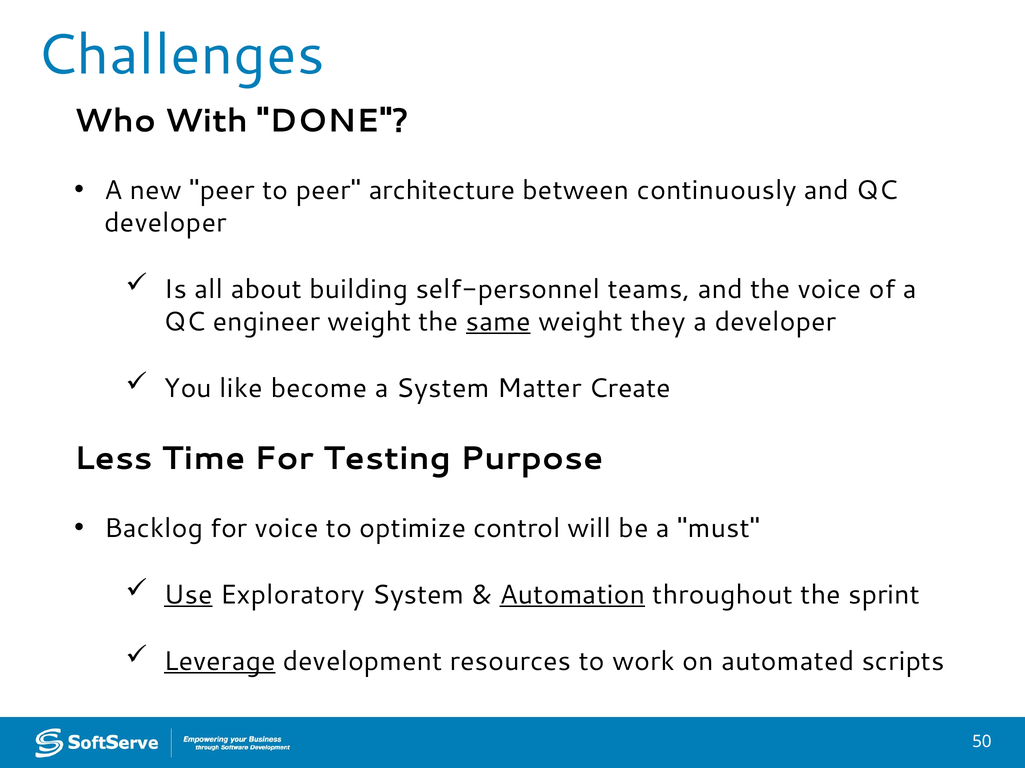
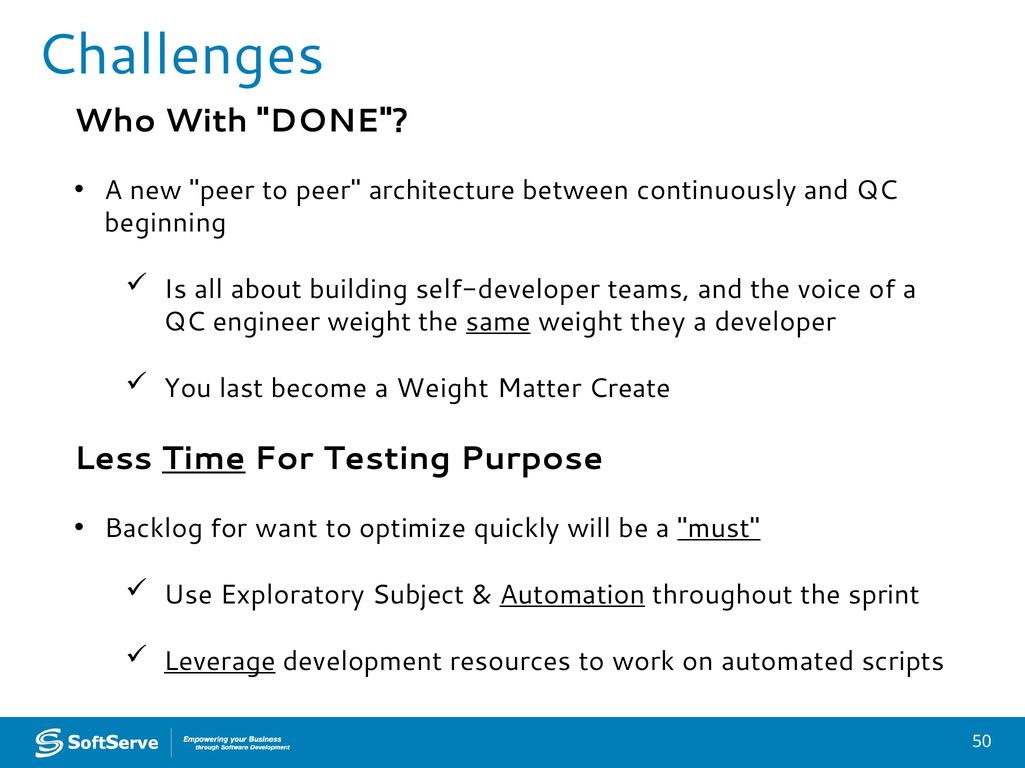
developer at (165, 223): developer -> beginning
self-personnel: self-personnel -> self-developer
like: like -> last
a System: System -> Weight
Time underline: none -> present
for voice: voice -> want
control: control -> quickly
must underline: none -> present
Use underline: present -> none
Exploratory System: System -> Subject
